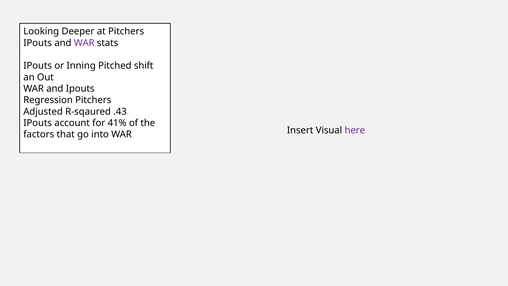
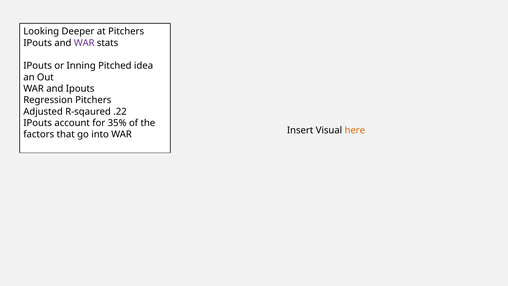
shift: shift -> idea
.43: .43 -> .22
41%: 41% -> 35%
here colour: purple -> orange
